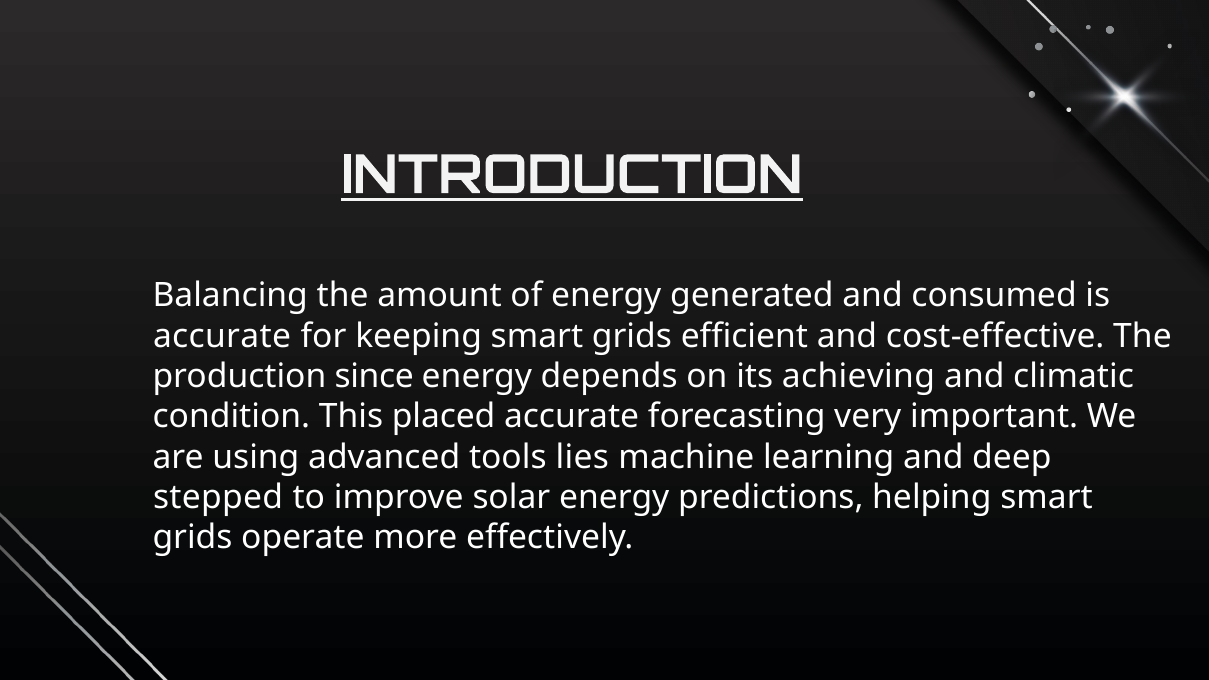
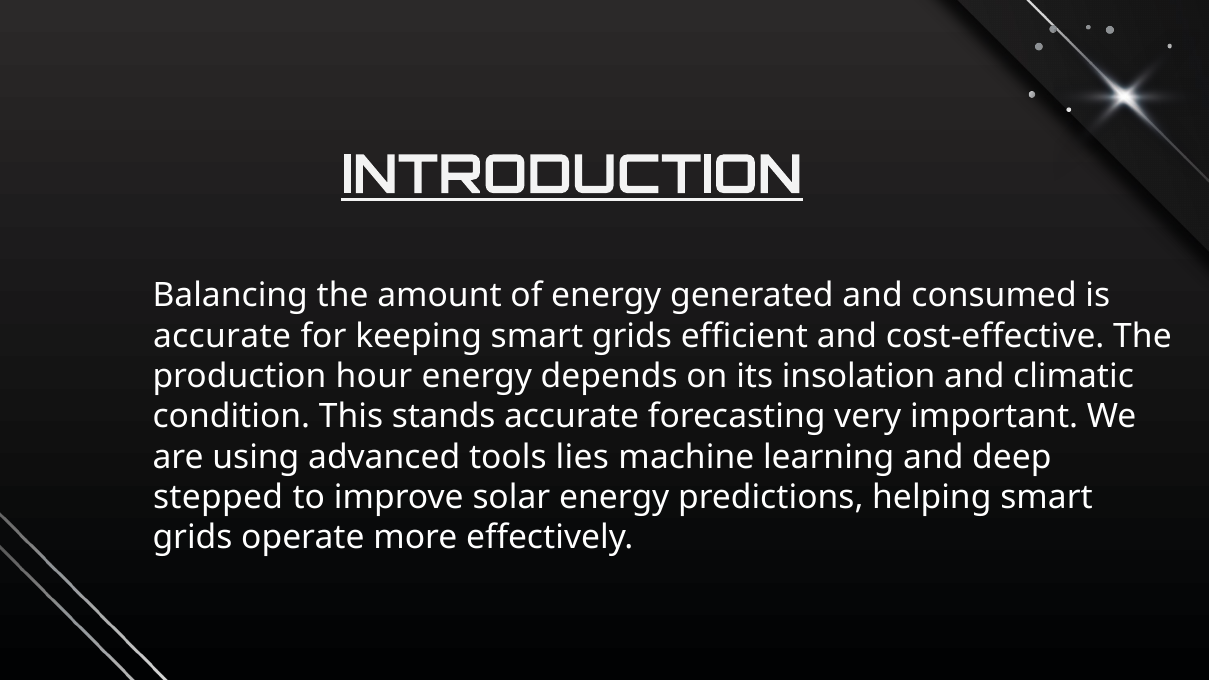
since: since -> hour
achieving: achieving -> insolation
placed: placed -> stands
